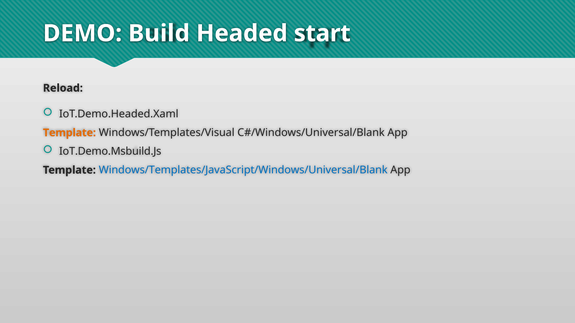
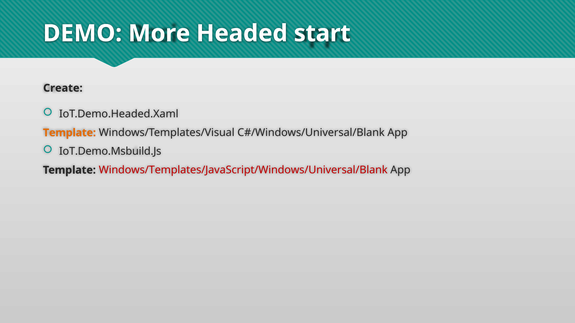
Build: Build -> More
Reload: Reload -> Create
Windows/Templates/JavaScript/Windows/Universal/Blank colour: blue -> red
